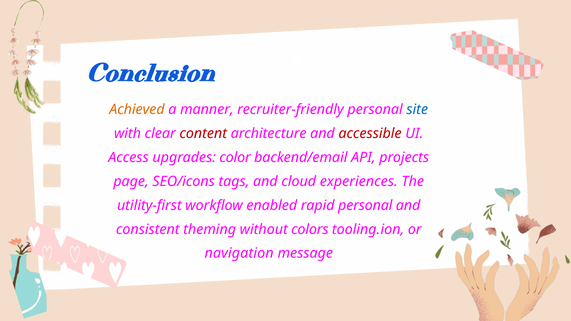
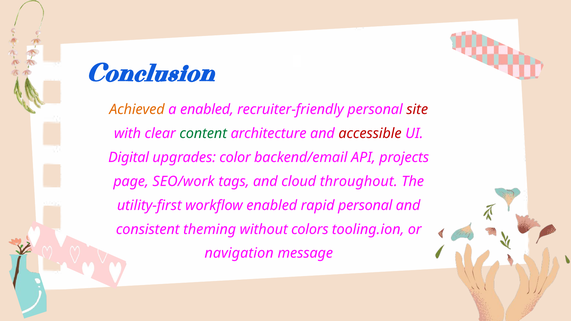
a manner: manner -> enabled
site colour: blue -> red
content colour: red -> green
Access: Access -> Digital
SEO/icons: SEO/icons -> SEO/work
experiences: experiences -> throughout
